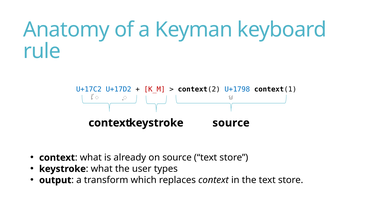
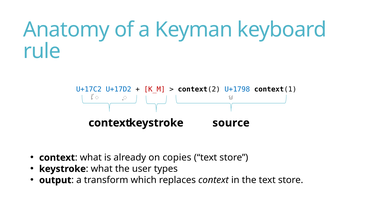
on source: source -> copies
